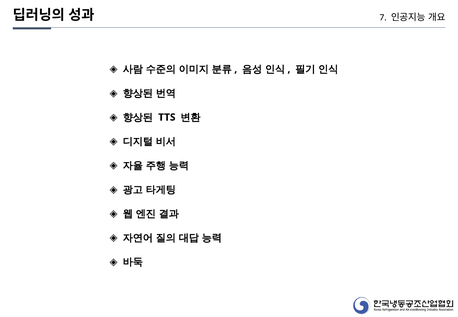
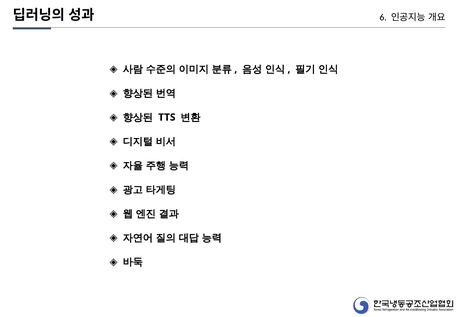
7: 7 -> 6
